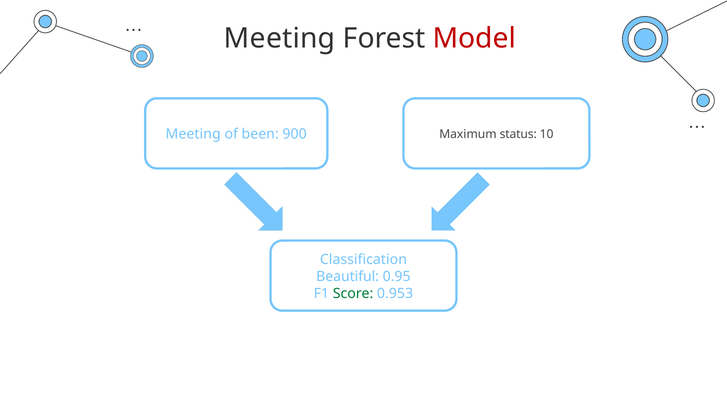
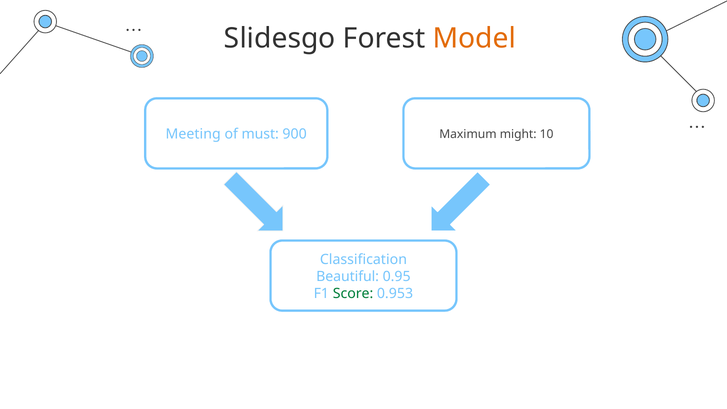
Meeting at (280, 39): Meeting -> Slidesgo
Model colour: red -> orange
been: been -> must
status: status -> might
